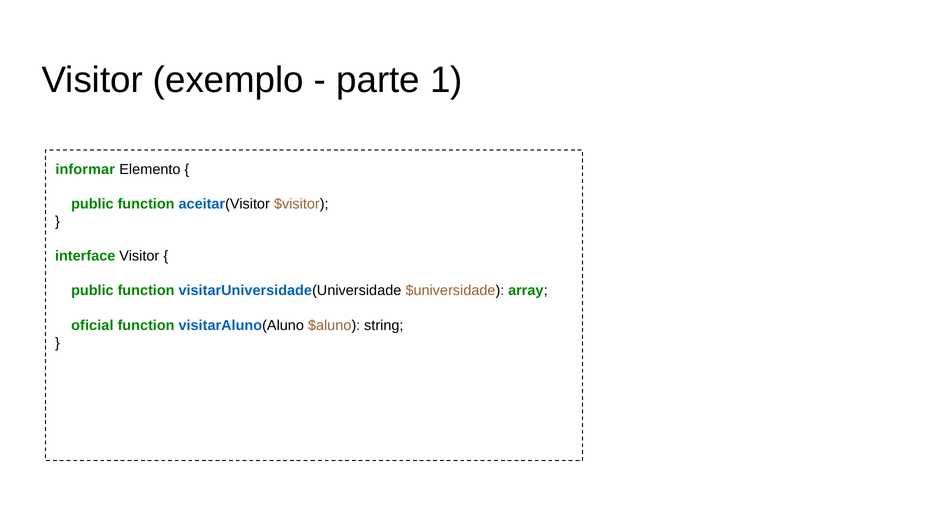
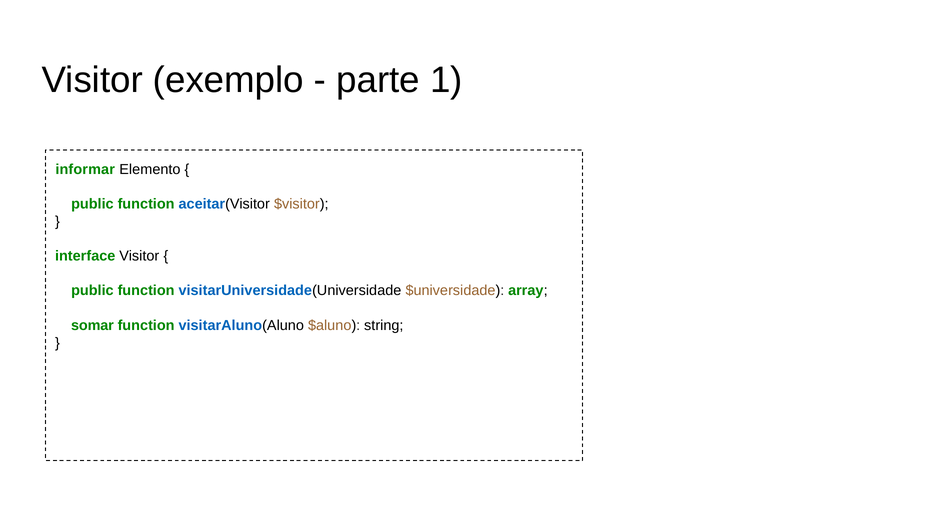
oficial: oficial -> somar
